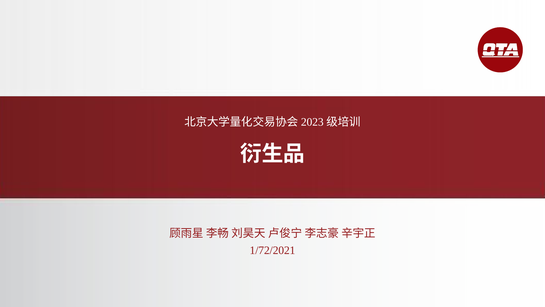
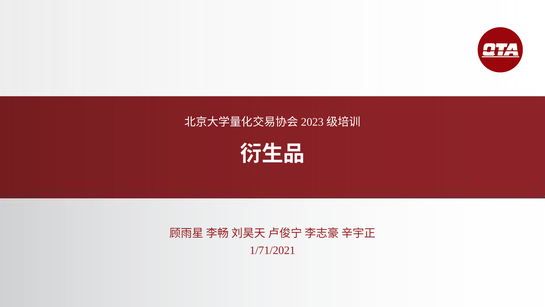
1/72/2021: 1/72/2021 -> 1/71/2021
